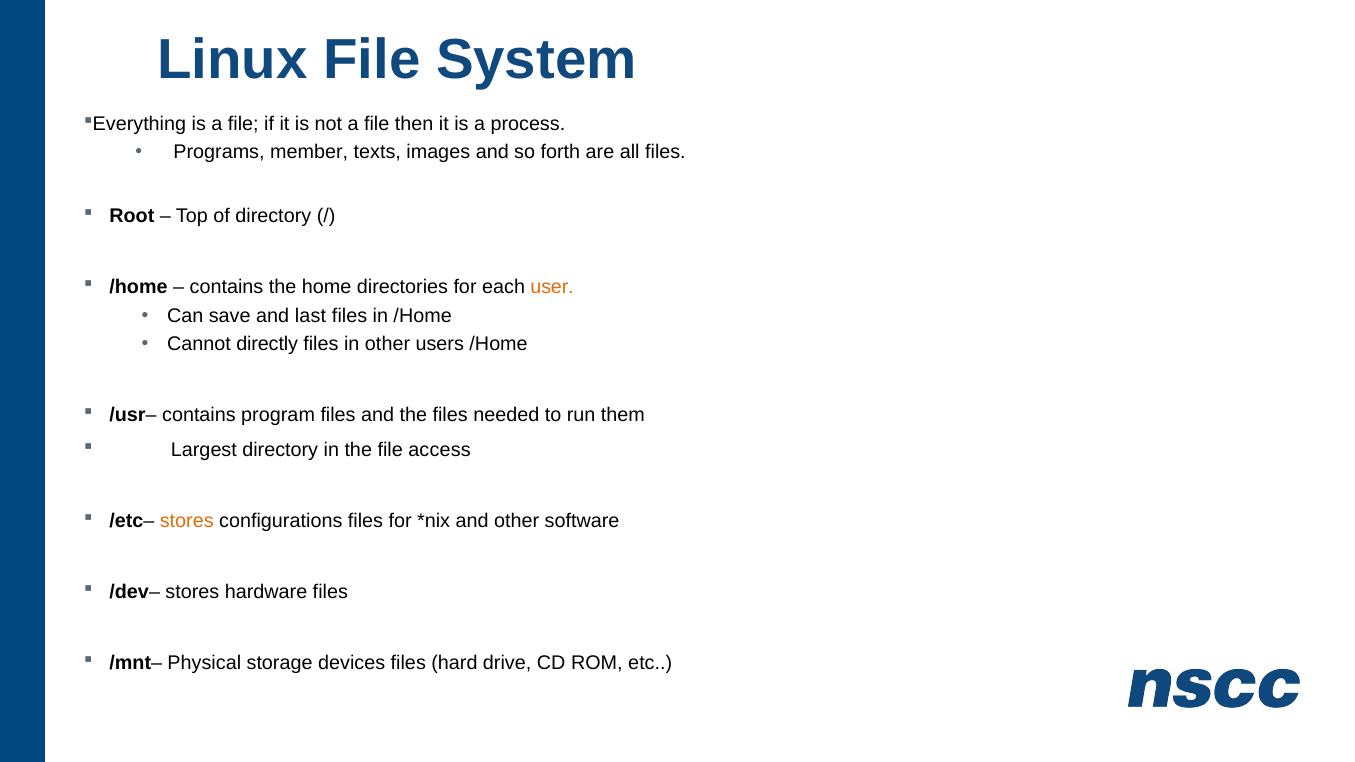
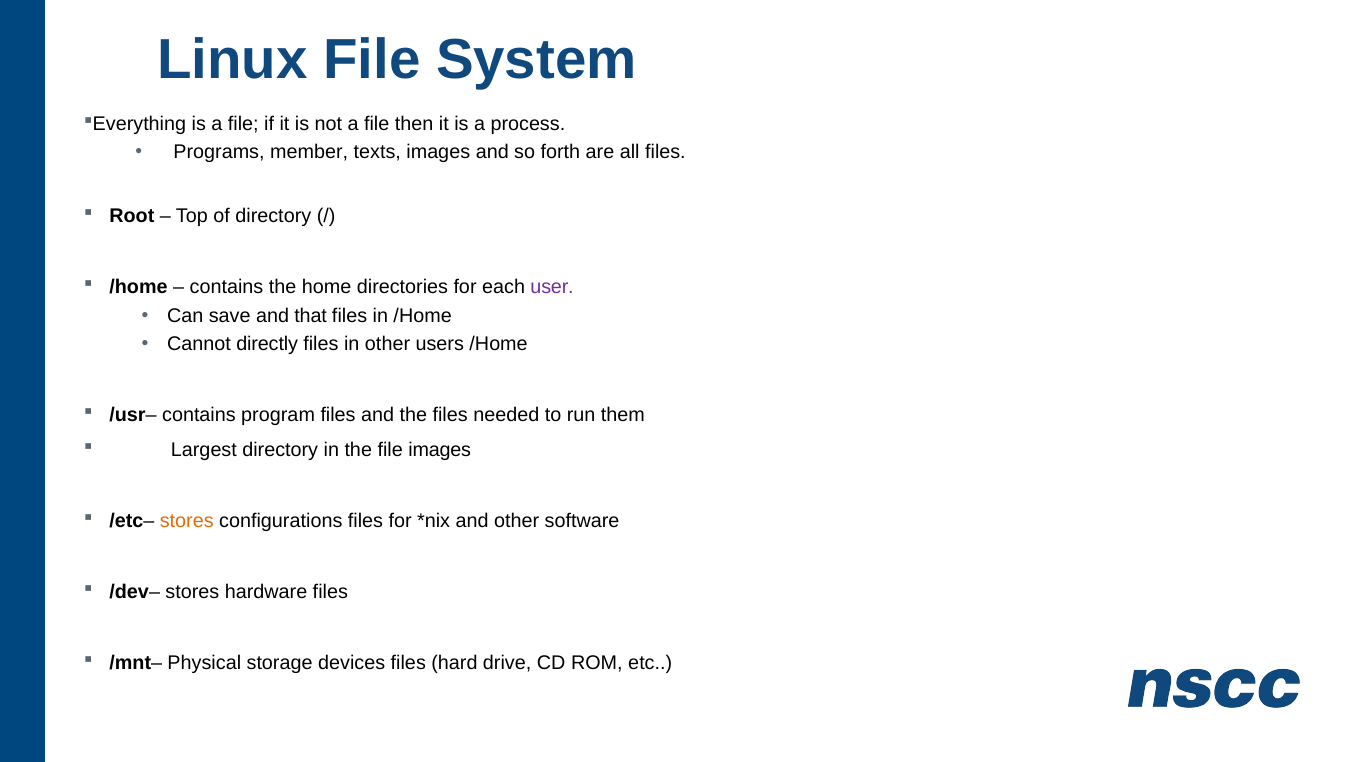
user colour: orange -> purple
last: last -> that
file access: access -> images
